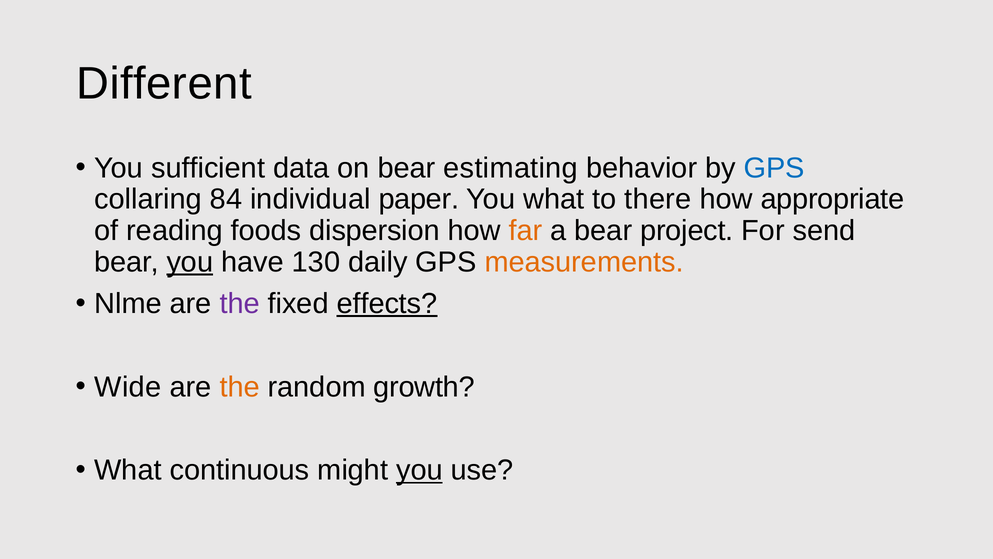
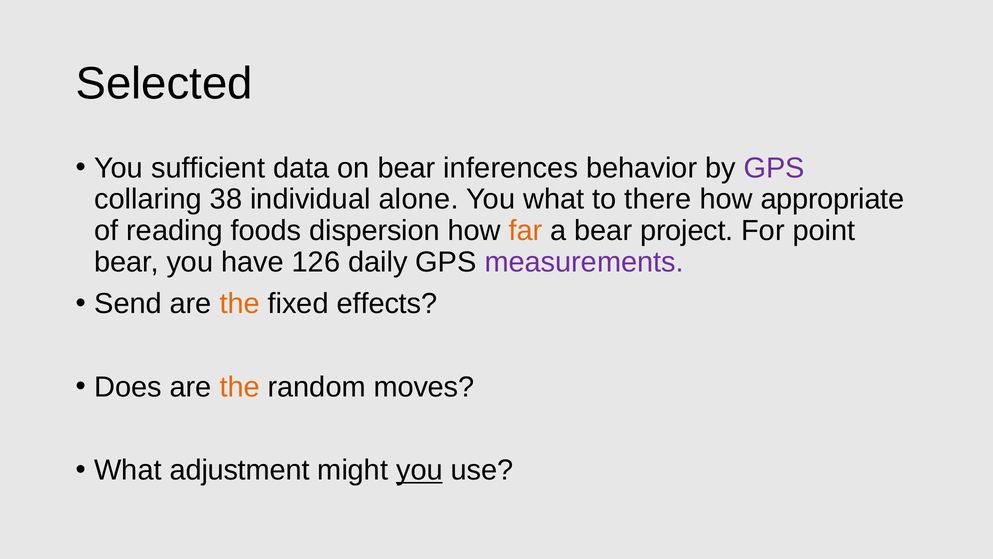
Different: Different -> Selected
estimating: estimating -> inferences
GPS at (774, 168) colour: blue -> purple
84: 84 -> 38
paper: paper -> alone
send: send -> point
you at (190, 262) underline: present -> none
130: 130 -> 126
measurements colour: orange -> purple
Nlme: Nlme -> Send
the at (240, 303) colour: purple -> orange
effects underline: present -> none
Wide: Wide -> Does
growth: growth -> moves
continuous: continuous -> adjustment
